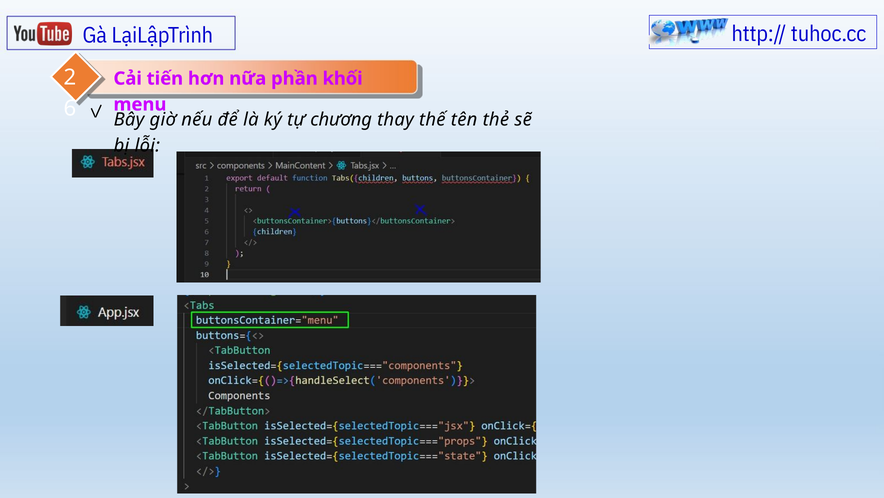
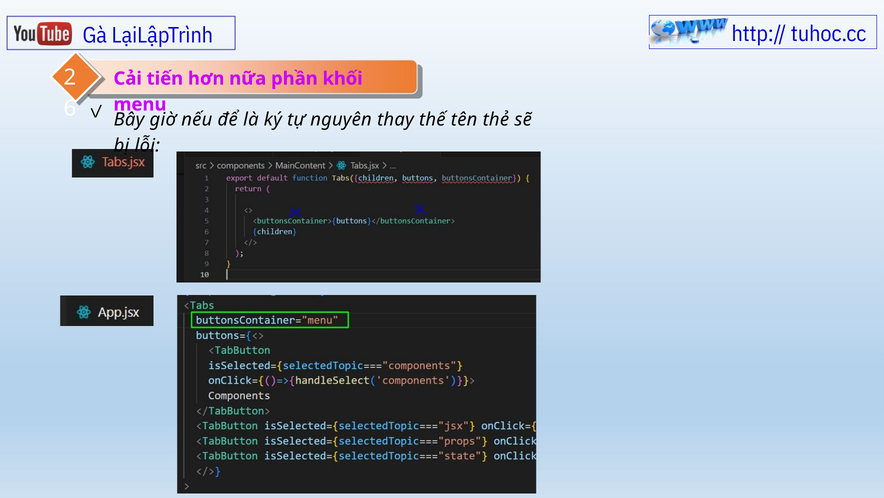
chương: chương -> nguyên
